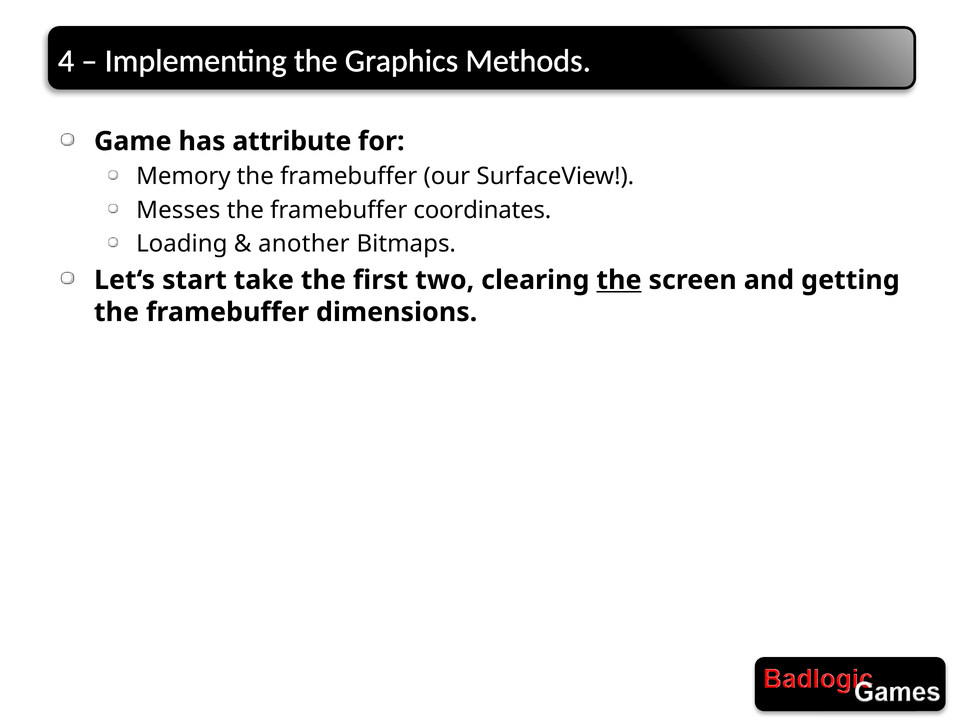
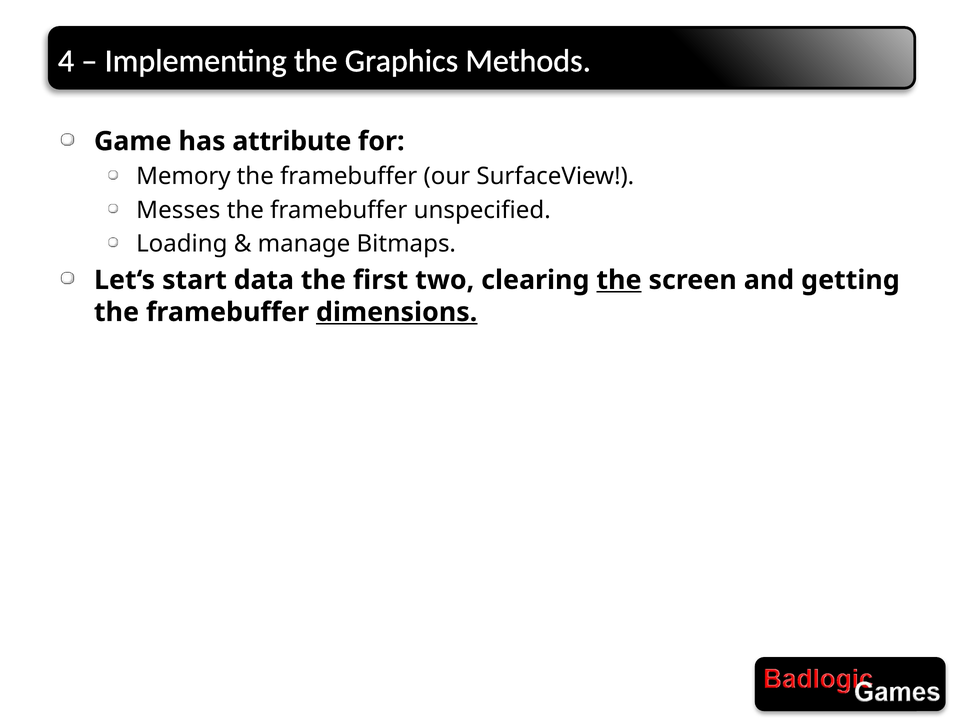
coordinates: coordinates -> unspecified
another: another -> manage
take: take -> data
dimensions underline: none -> present
